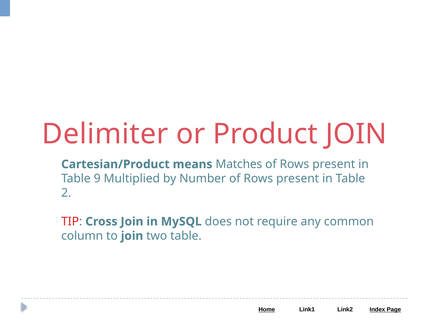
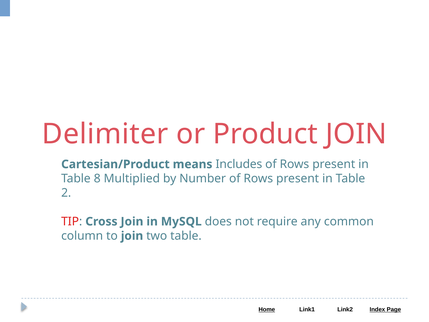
Matches: Matches -> Includes
9: 9 -> 8
